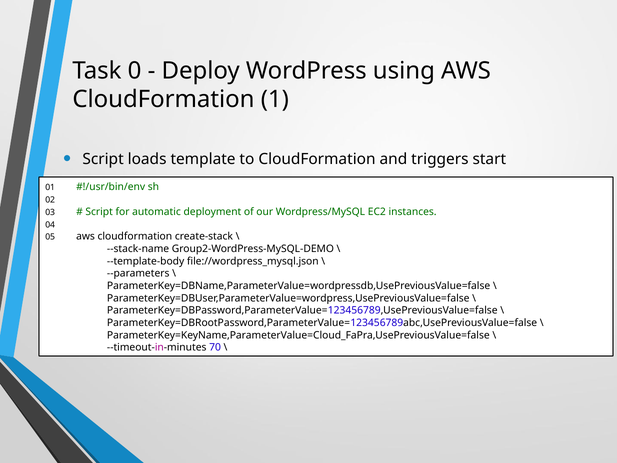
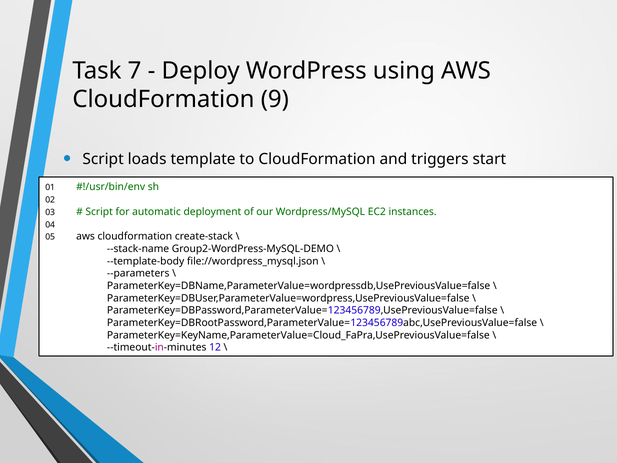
0: 0 -> 7
1: 1 -> 9
70: 70 -> 12
